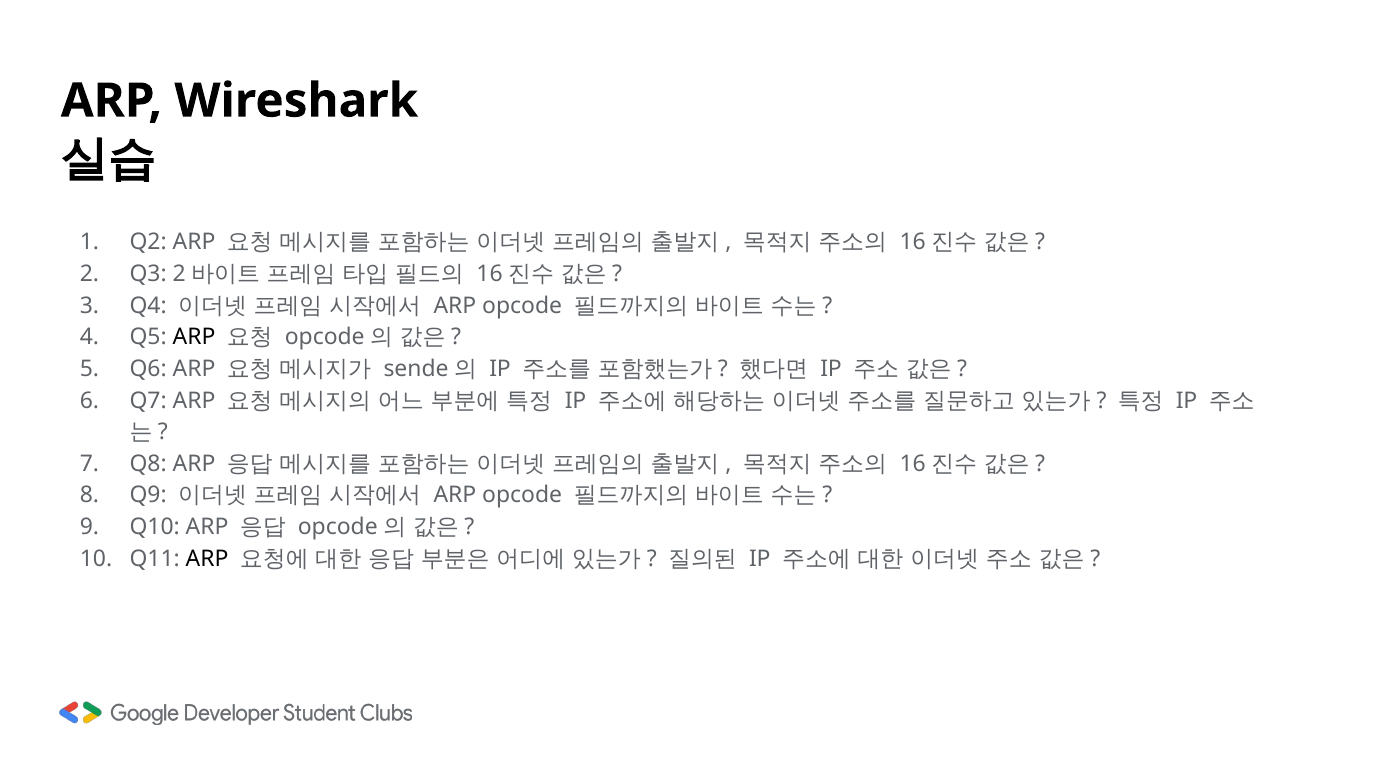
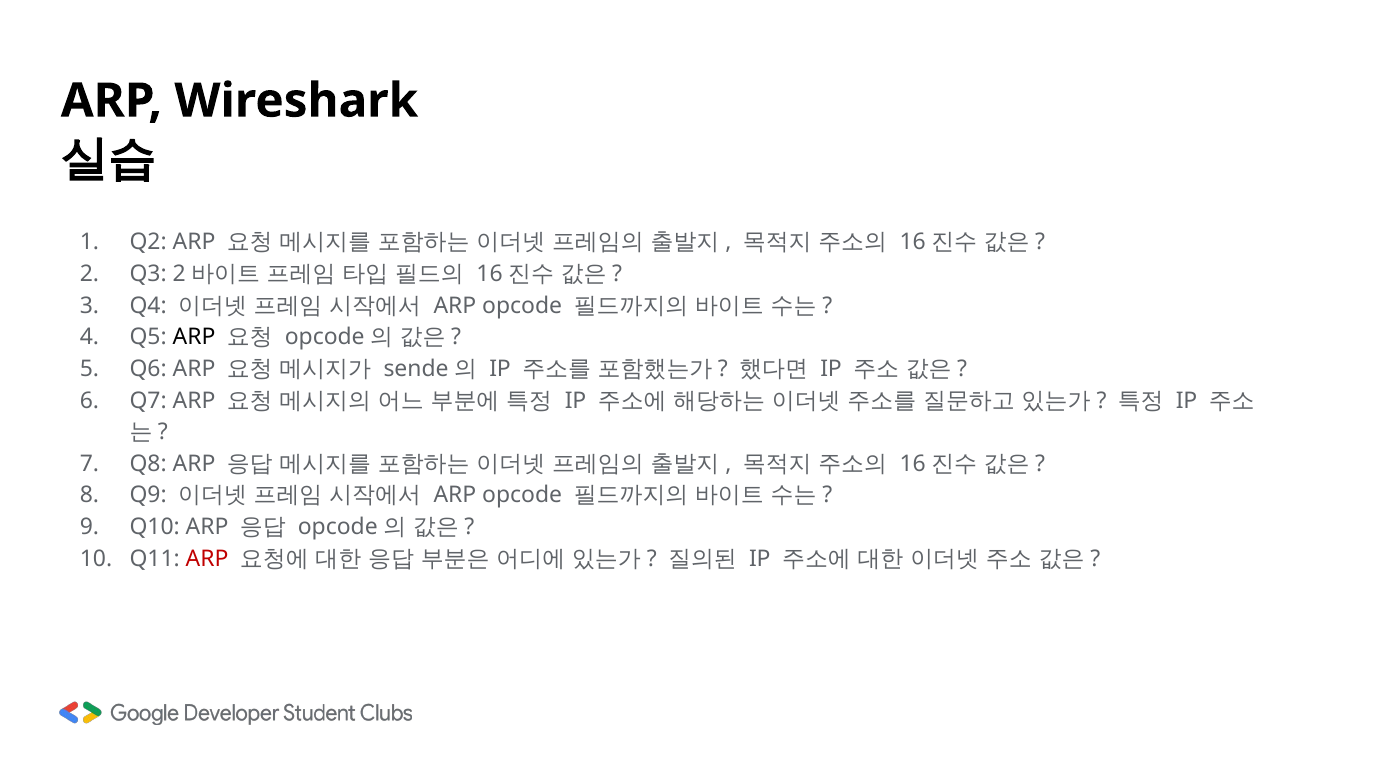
ARP at (207, 559) colour: black -> red
